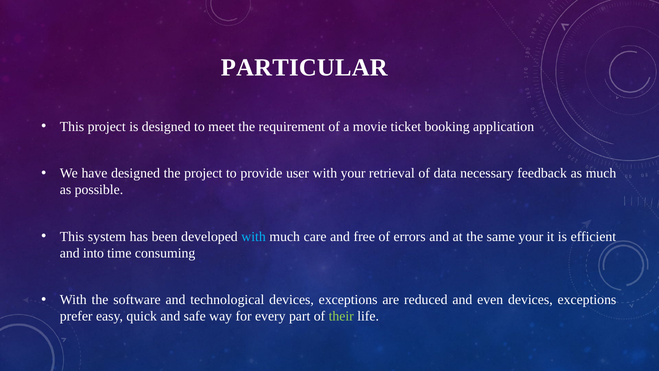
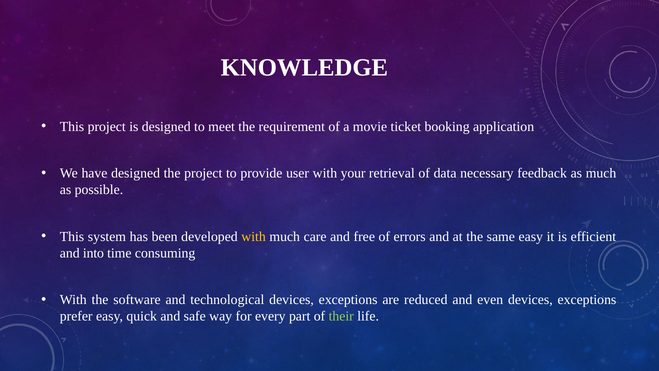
PARTICULAR: PARTICULAR -> KNOWLEDGE
with at (254, 236) colour: light blue -> yellow
same your: your -> easy
